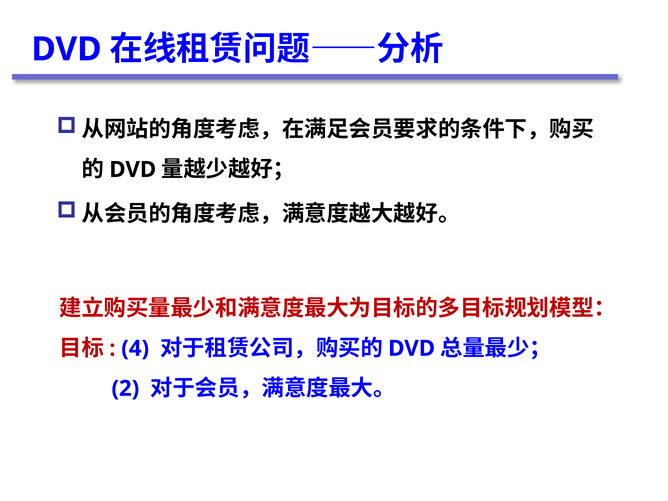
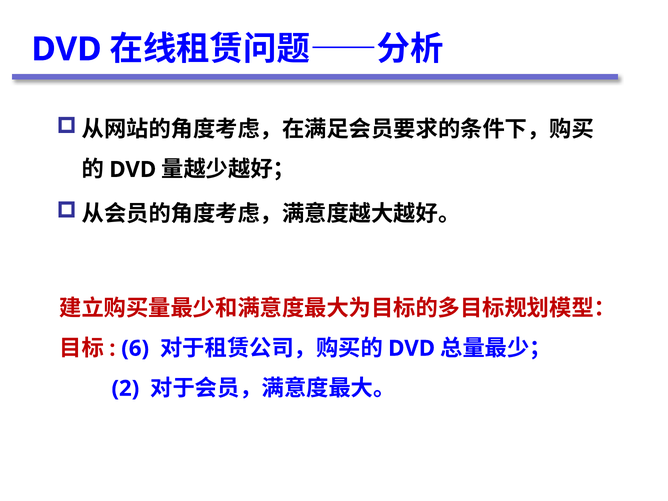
4: 4 -> 6
